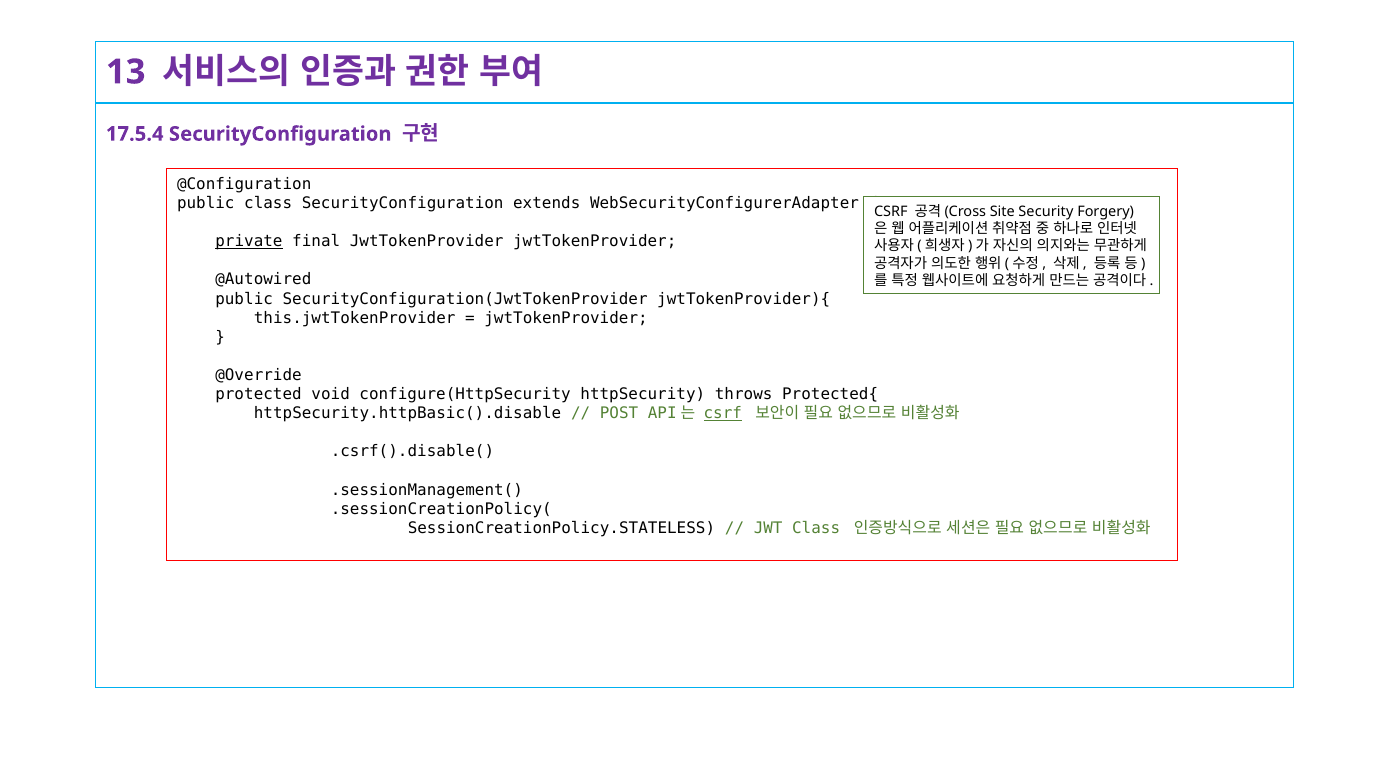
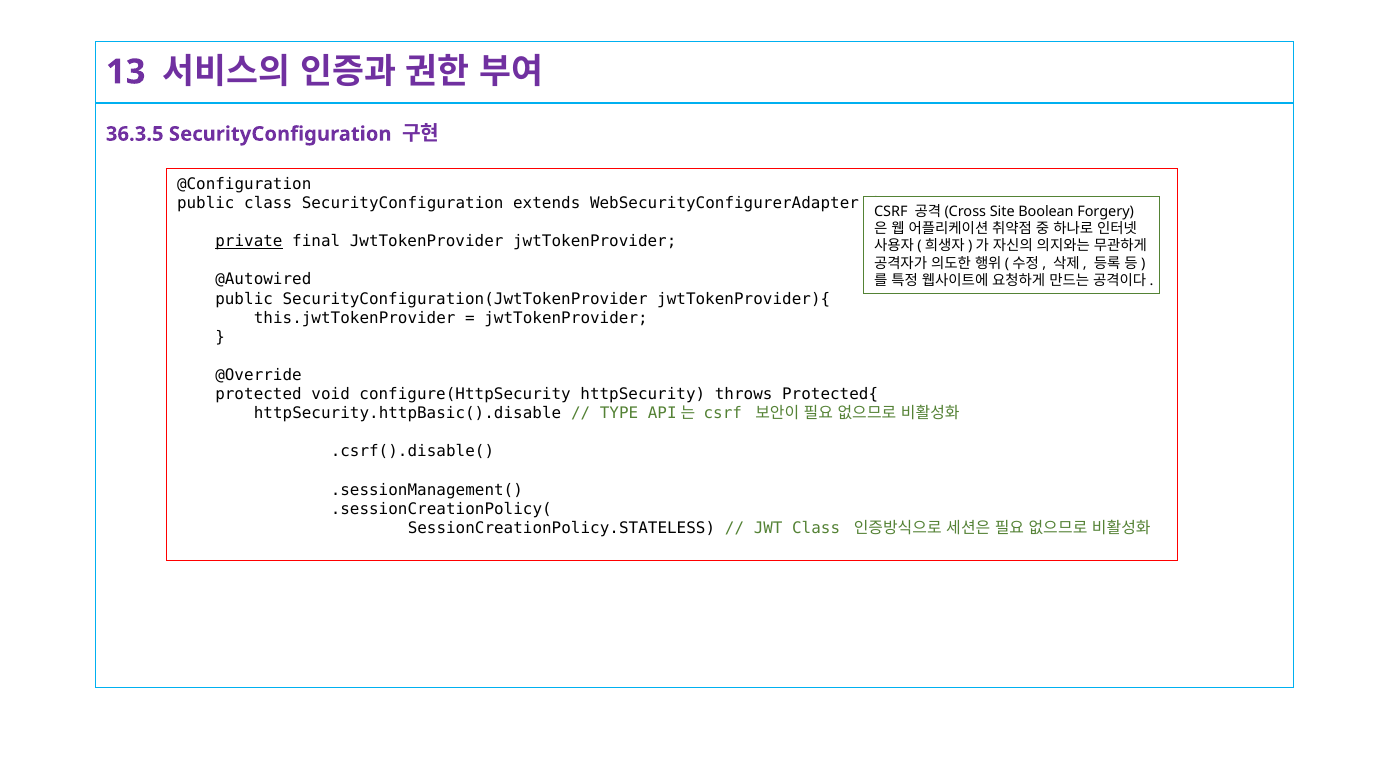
17.5.4: 17.5.4 -> 36.3.5
Security: Security -> Boolean
POST: POST -> TYPE
csrf at (723, 414) underline: present -> none
